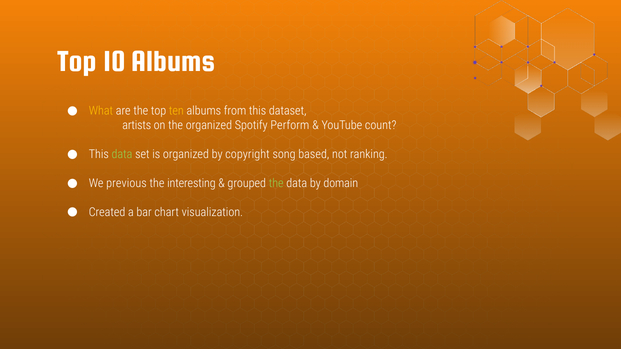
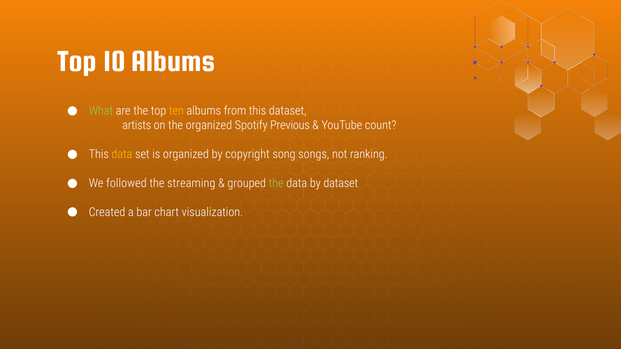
What colour: yellow -> light green
Perform: Perform -> Previous
data at (122, 154) colour: light green -> yellow
based: based -> songs
previous: previous -> followed
interesting: interesting -> streaming
by domain: domain -> dataset
